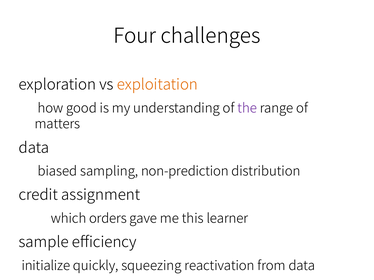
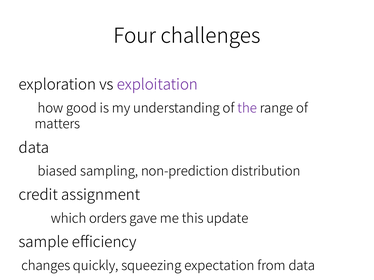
exploitation colour: orange -> purple
learner: learner -> update
initialize: initialize -> changes
reactivation: reactivation -> expectation
